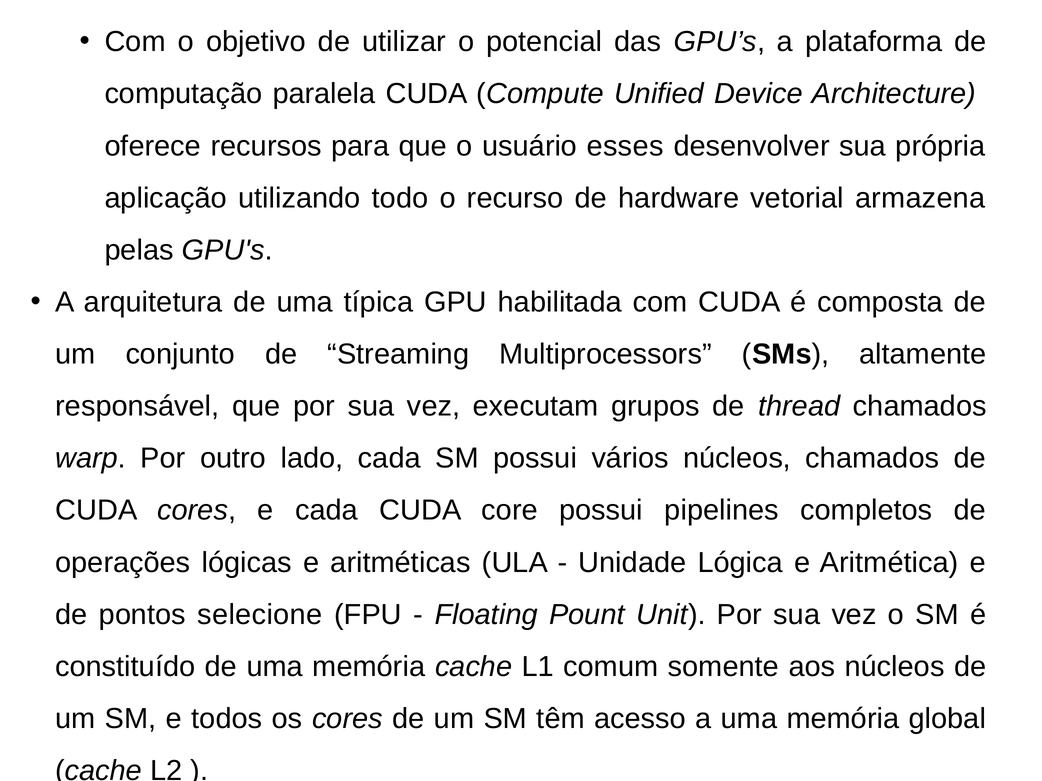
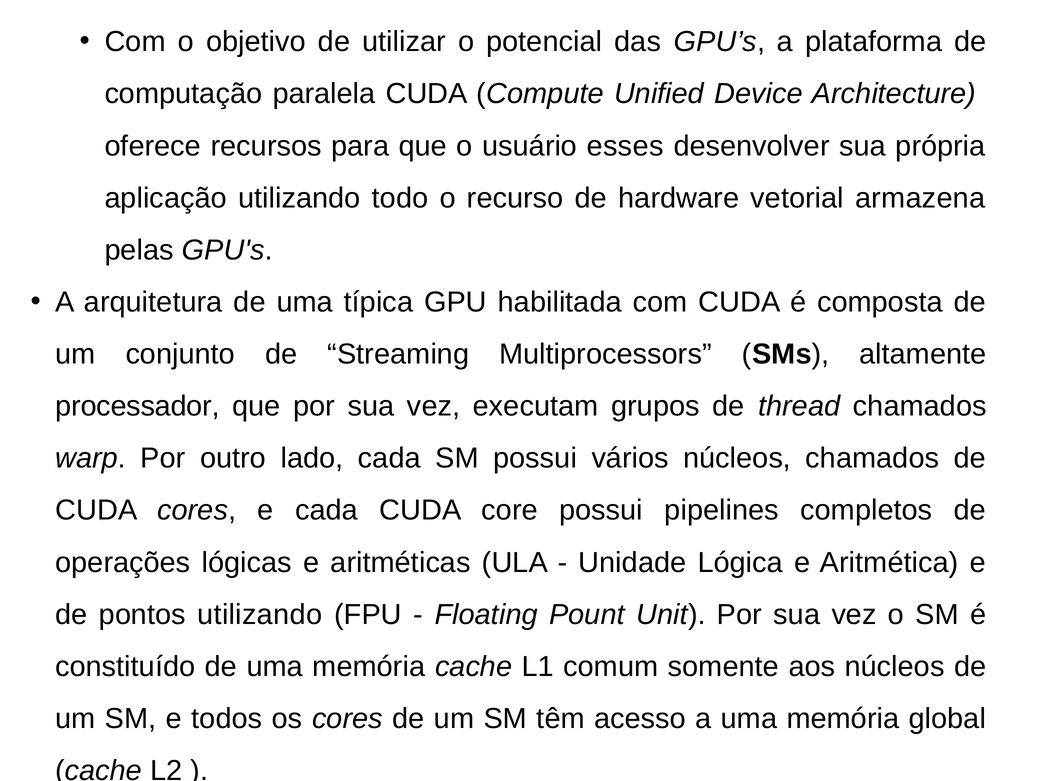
responsável: responsável -> processador
pontos selecione: selecione -> utilizando
